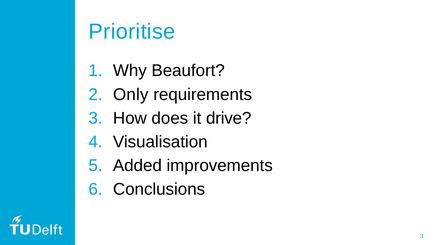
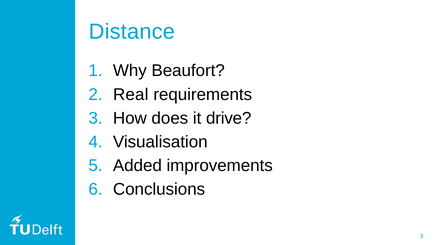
Prioritise: Prioritise -> Distance
Only: Only -> Real
